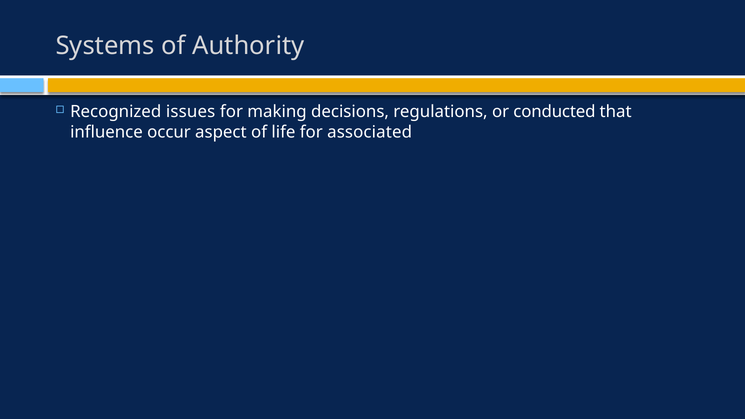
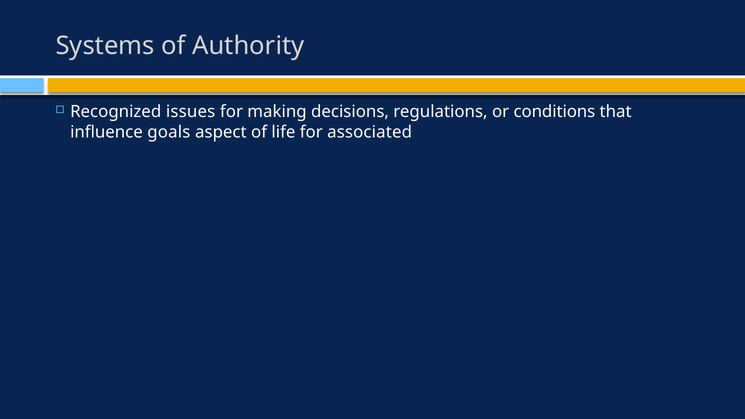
conducted: conducted -> conditions
occur: occur -> goals
